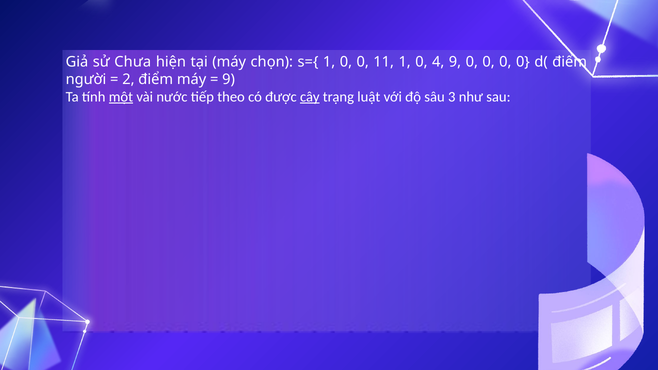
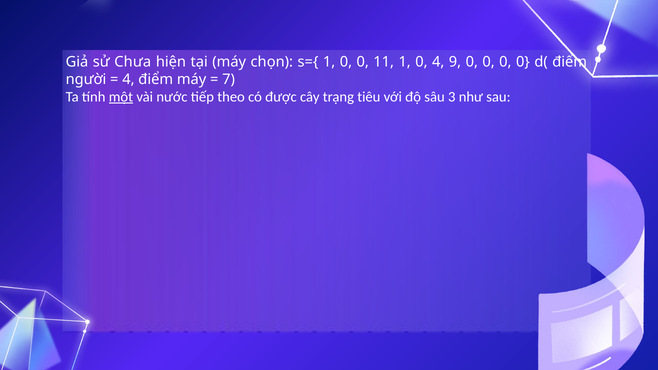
2 at (128, 79): 2 -> 4
9 at (229, 79): 9 -> 7
cây underline: present -> none
luật: luật -> tiêu
